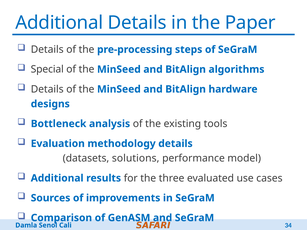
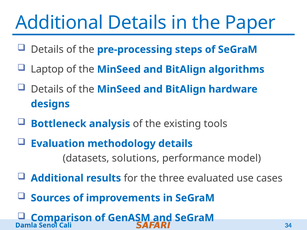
Special: Special -> Laptop
